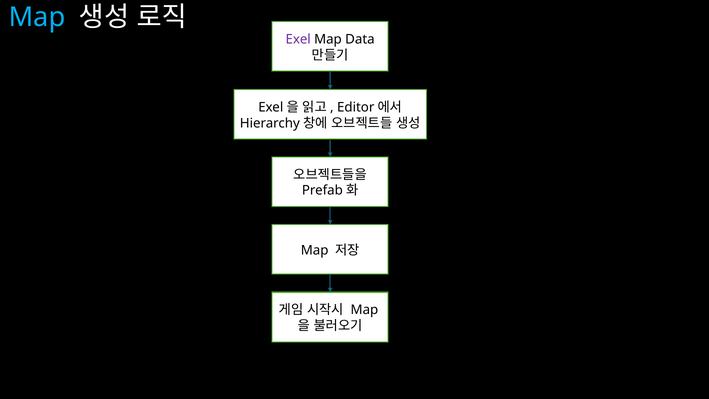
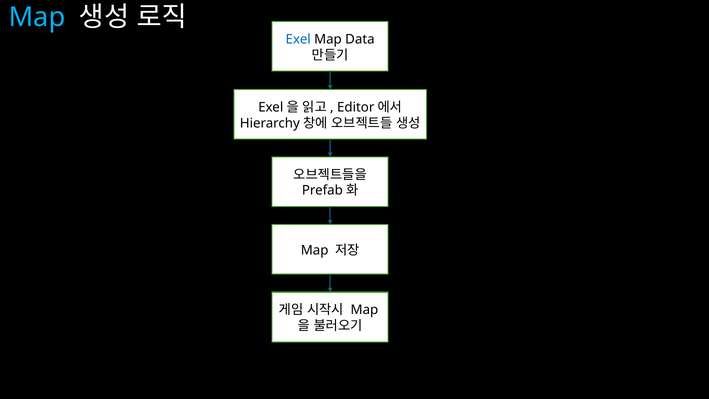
Exel colour: purple -> blue
